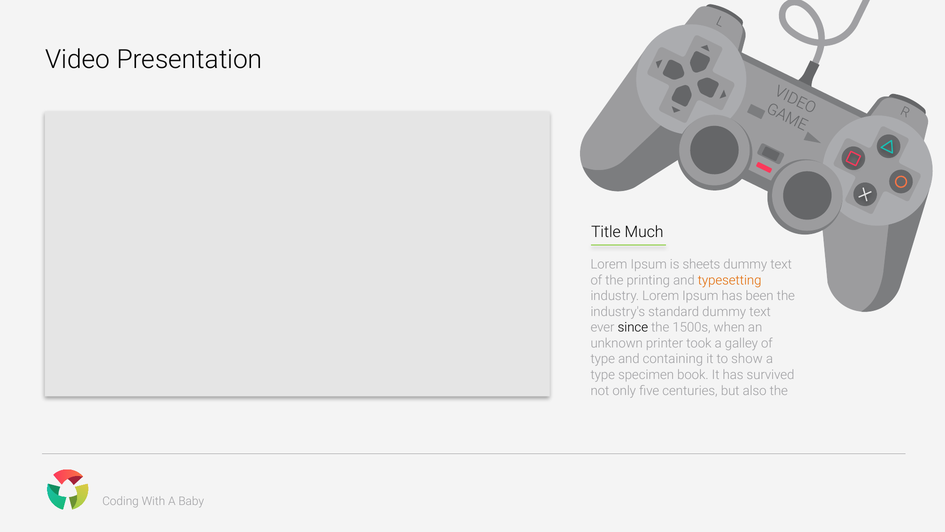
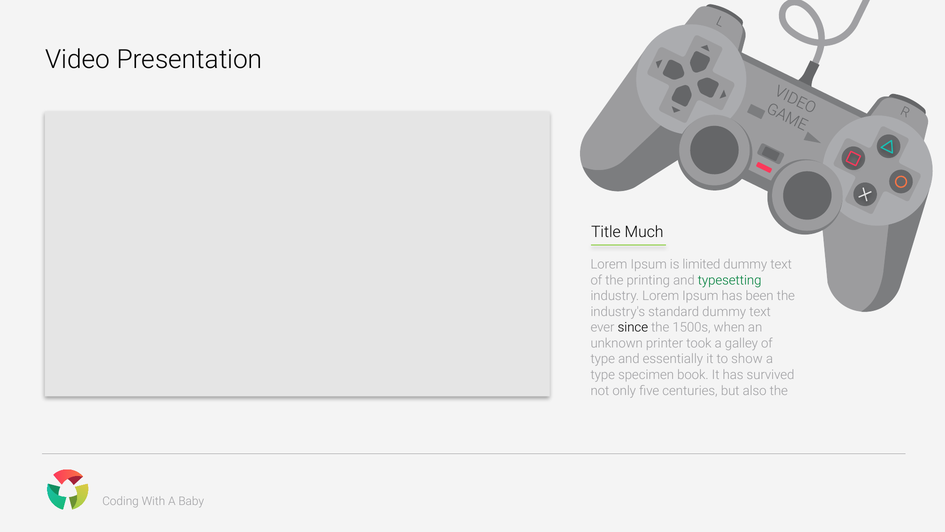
sheets: sheets -> limited
typesetting colour: orange -> green
containing: containing -> essentially
